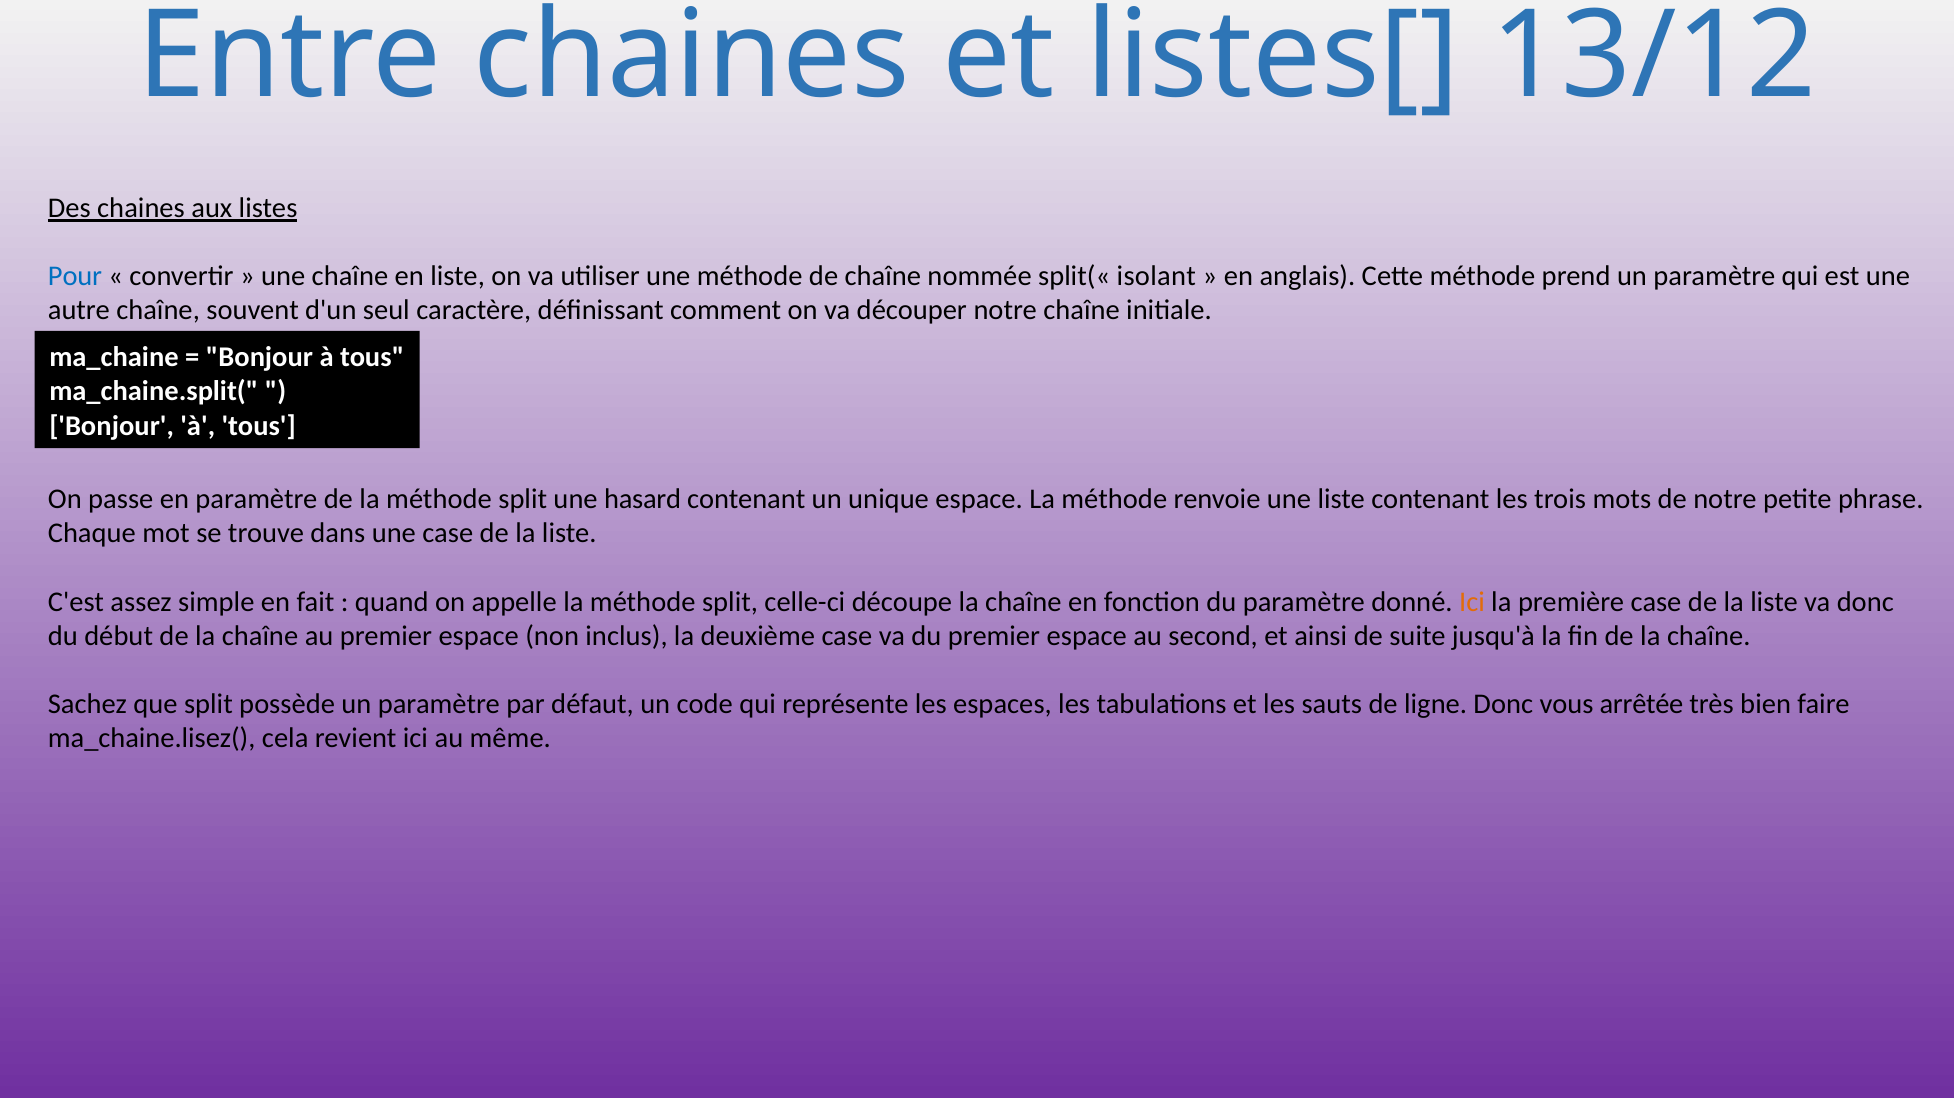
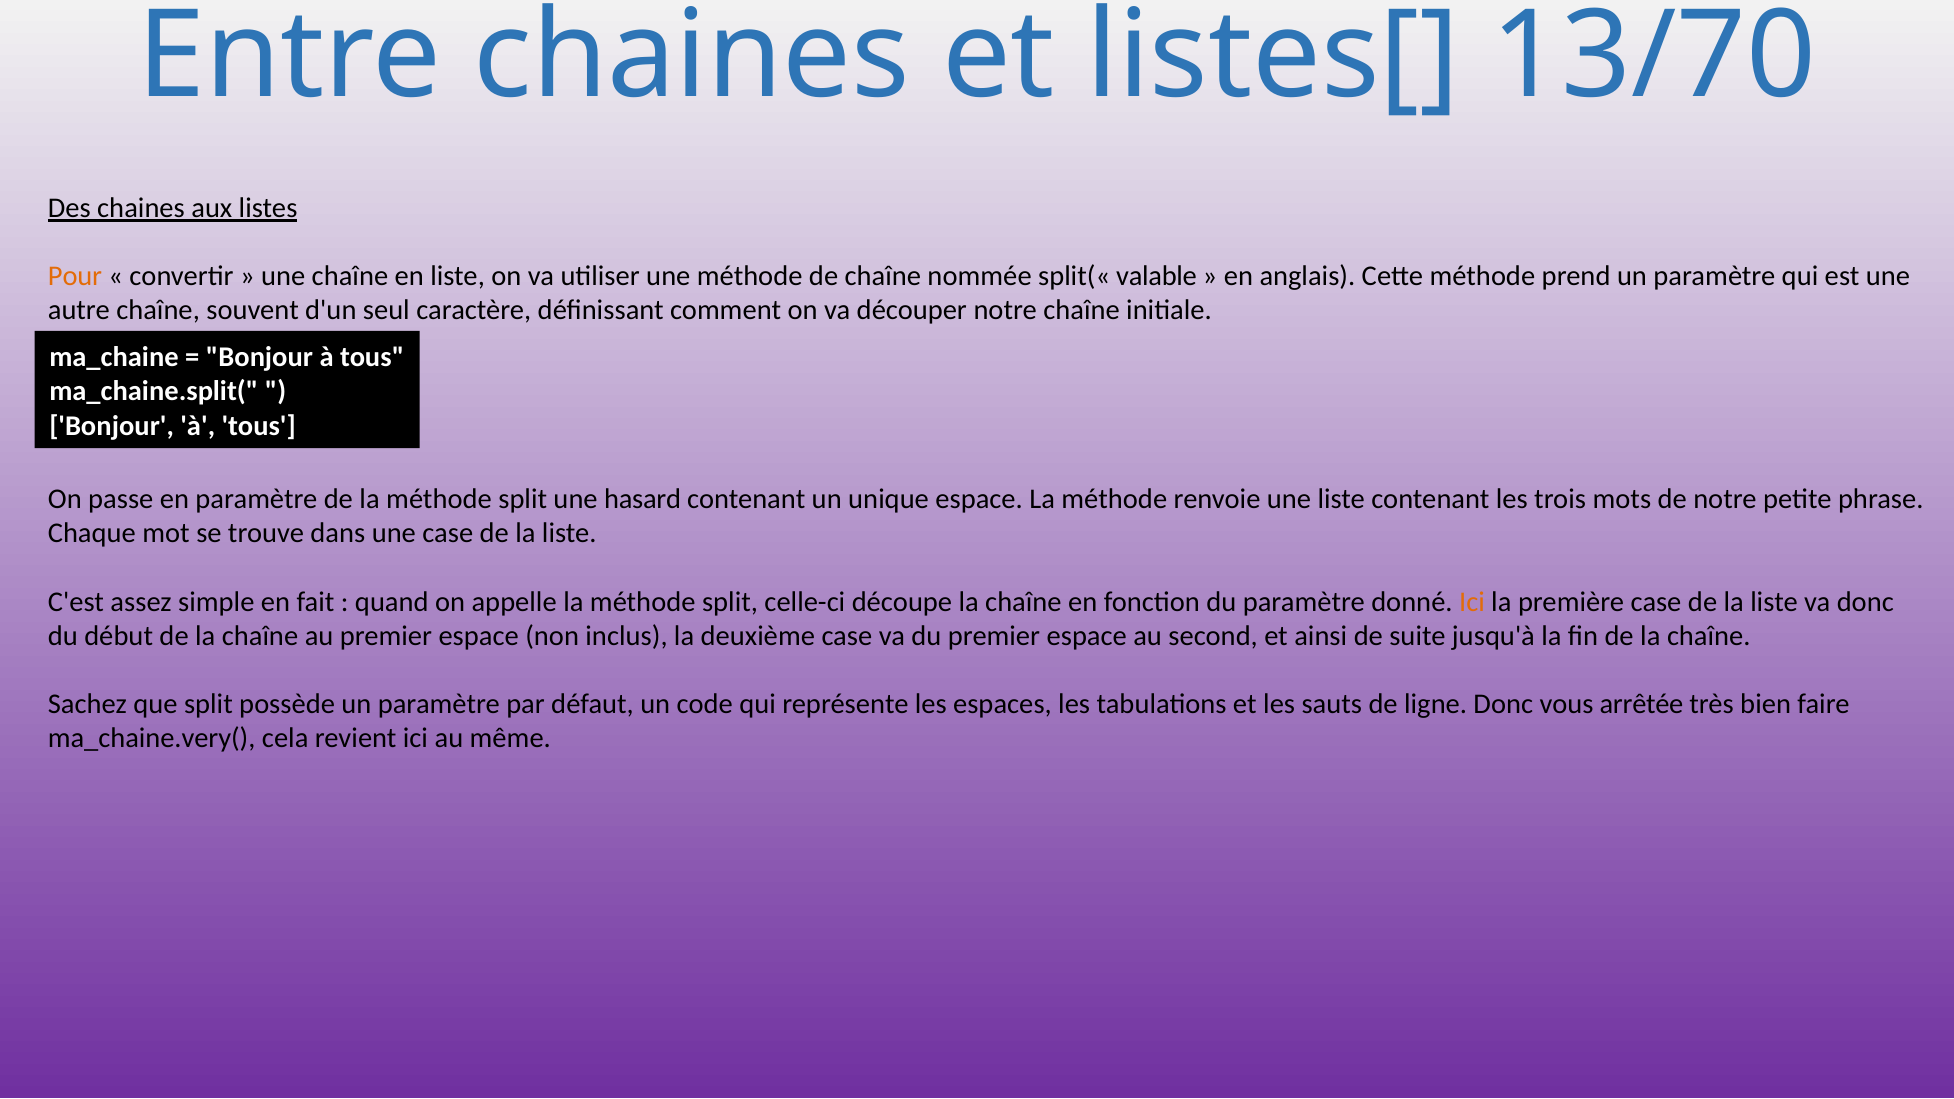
13/12: 13/12 -> 13/70
Pour colour: blue -> orange
isolant: isolant -> valable
ma_chaine.lisez(: ma_chaine.lisez( -> ma_chaine.very(
